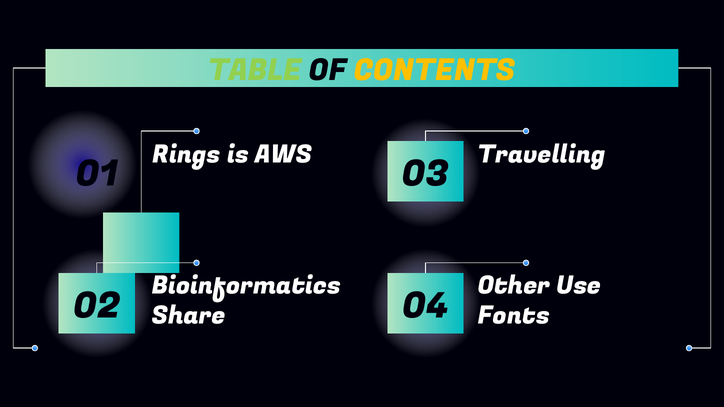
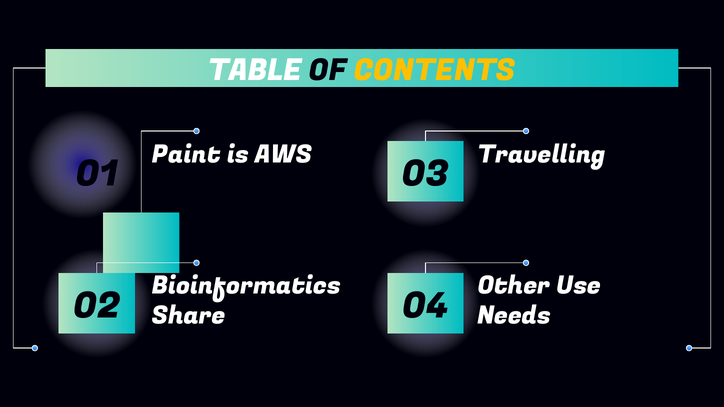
TABLE colour: light green -> white
Rings: Rings -> Paint
Fonts: Fonts -> Needs
